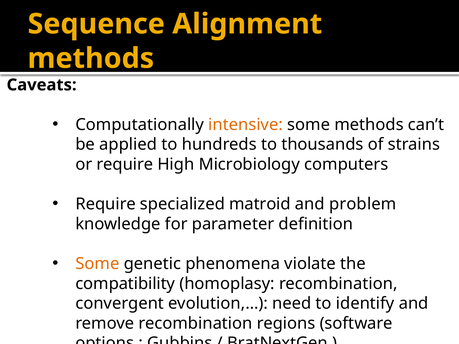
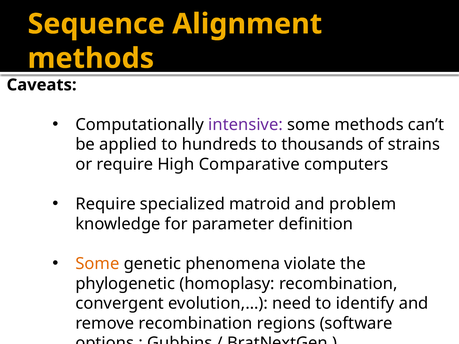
intensive colour: orange -> purple
Microbiology: Microbiology -> Comparative
compatibility: compatibility -> phylogenetic
